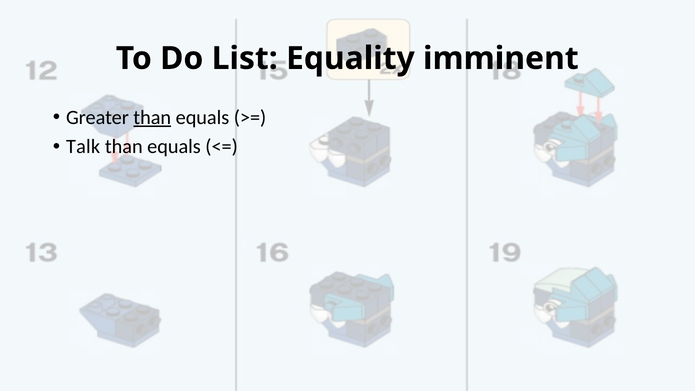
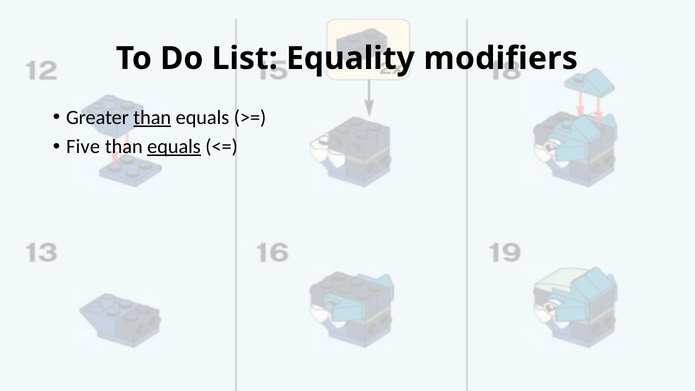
imminent: imminent -> modifiers
Talk: Talk -> Five
equals at (174, 147) underline: none -> present
